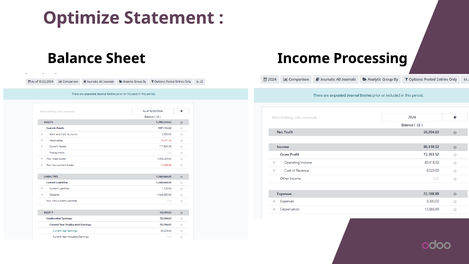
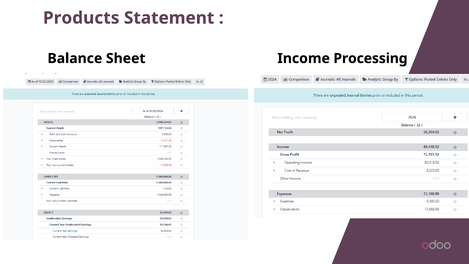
Optimize: Optimize -> Products
